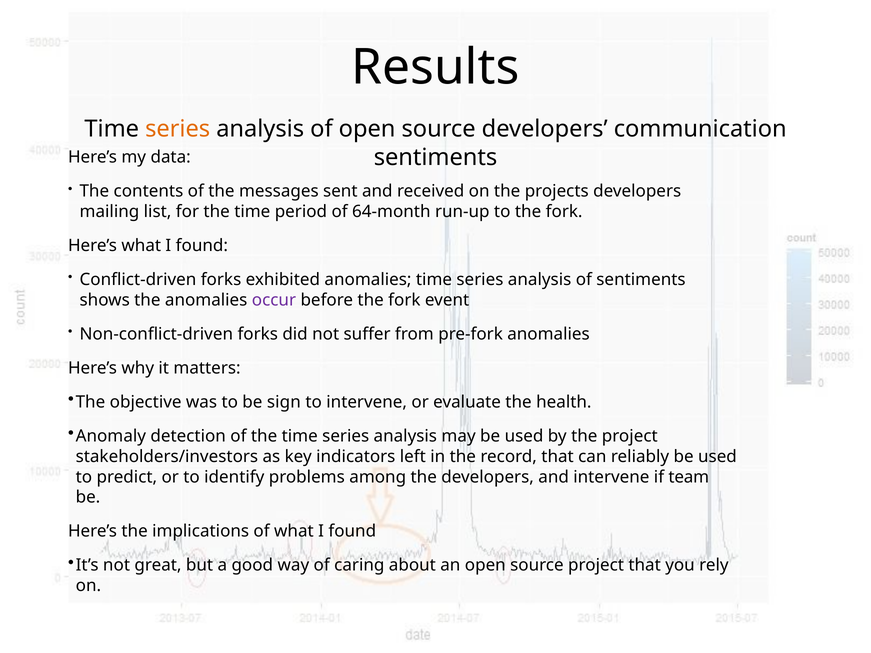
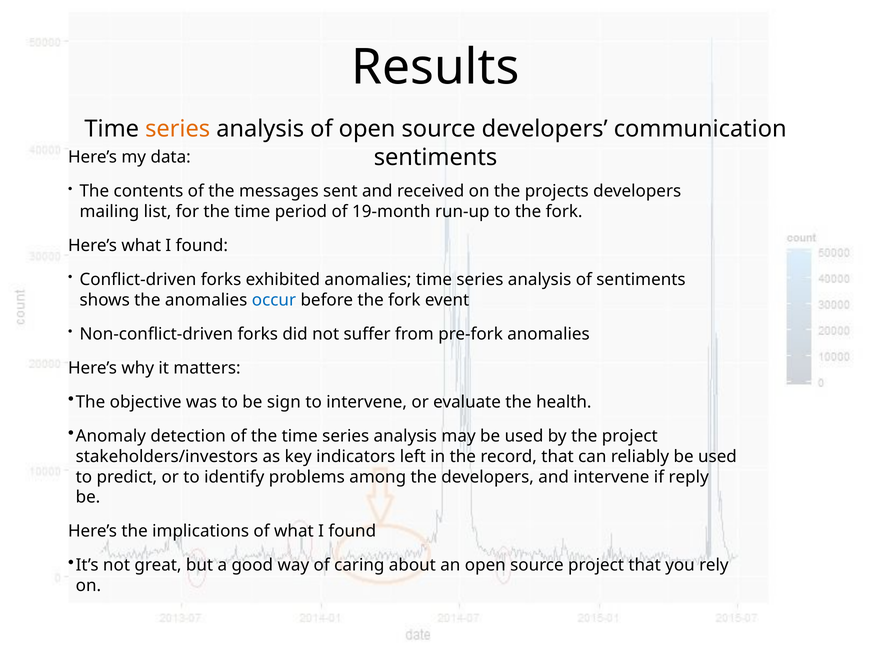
64-month: 64-month -> 19-month
occur colour: purple -> blue
team: team -> reply
